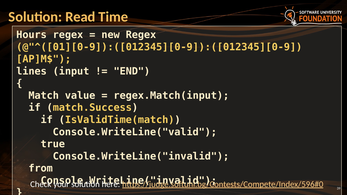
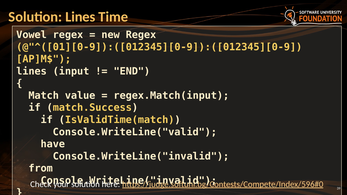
Solution Read: Read -> Lines
Hours: Hours -> Vowel
true: true -> have
